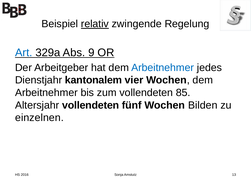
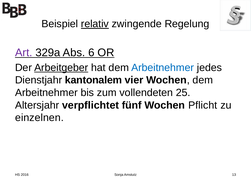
Art colour: blue -> purple
9: 9 -> 6
Arbeitgeber underline: none -> present
85: 85 -> 25
Altersjahr vollendeten: vollendeten -> verpflichtet
Bilden: Bilden -> Pflicht
